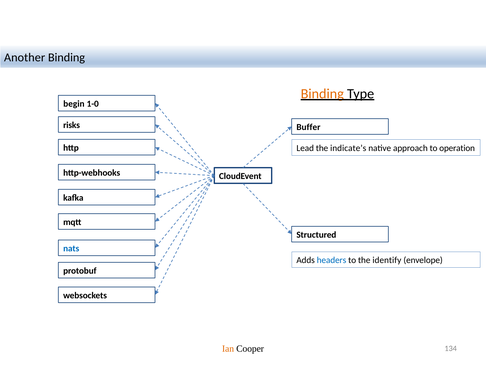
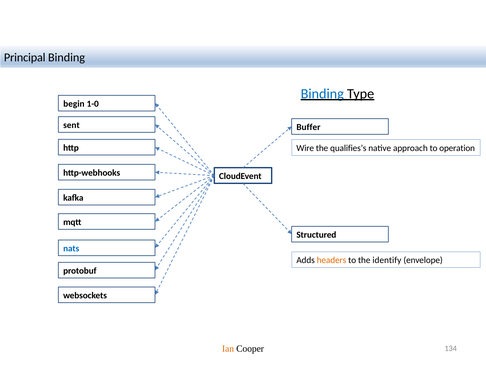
Another: Another -> Principal
Binding at (322, 94) colour: orange -> blue
risks: risks -> sent
Lead: Lead -> Wire
indicate’s: indicate’s -> qualifies’s
headers colour: blue -> orange
